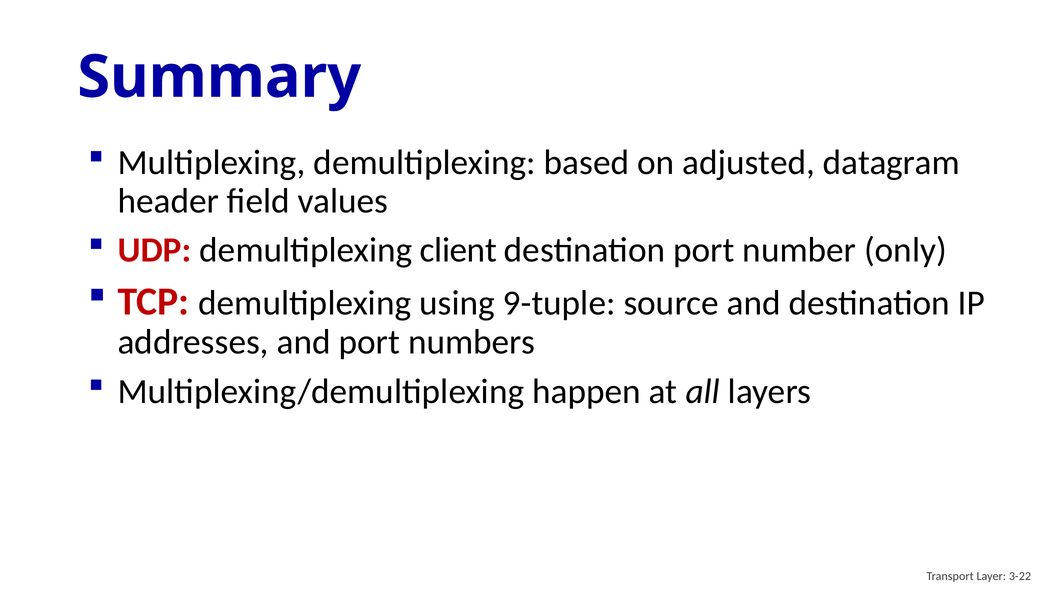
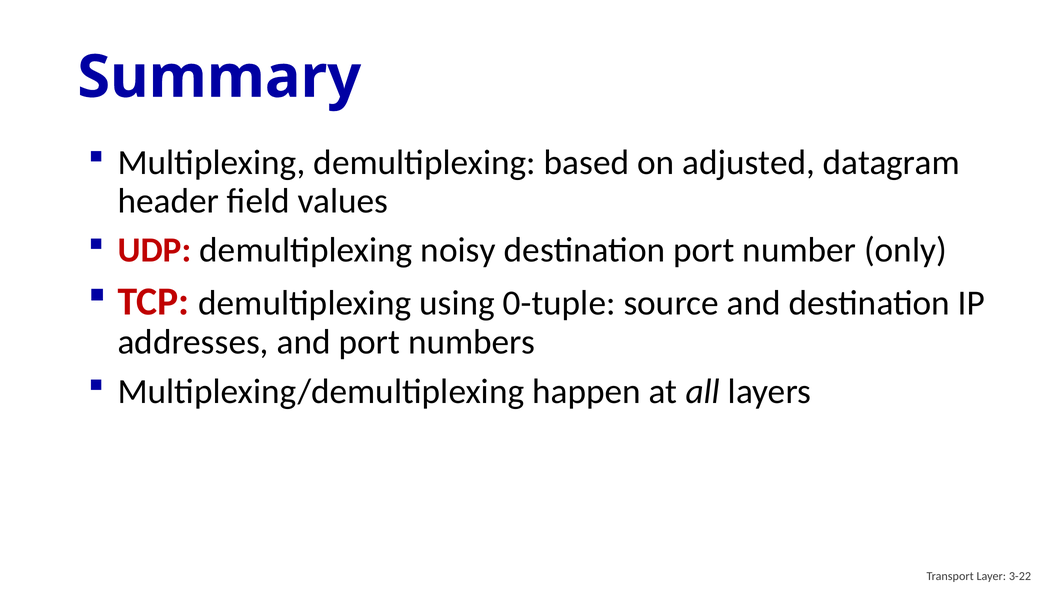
client: client -> noisy
9-tuple: 9-tuple -> 0-tuple
